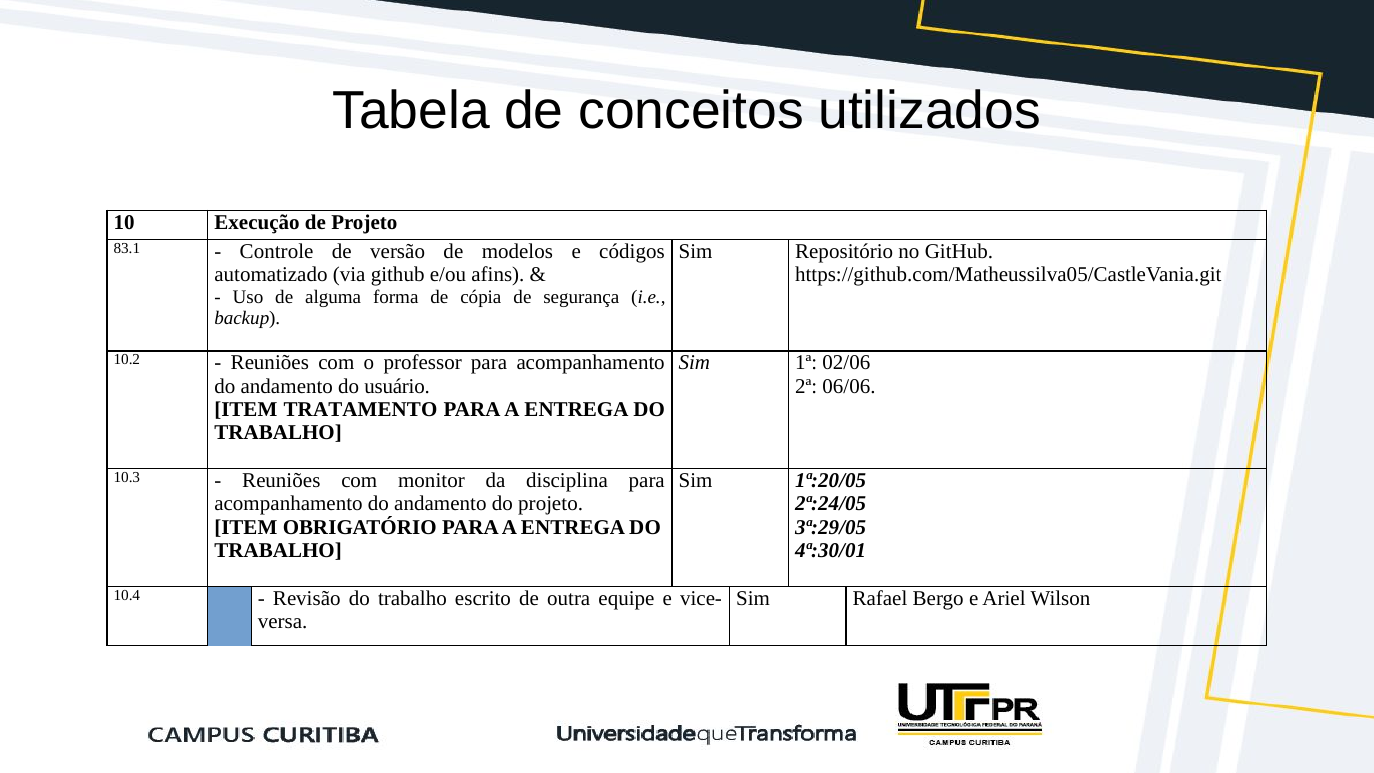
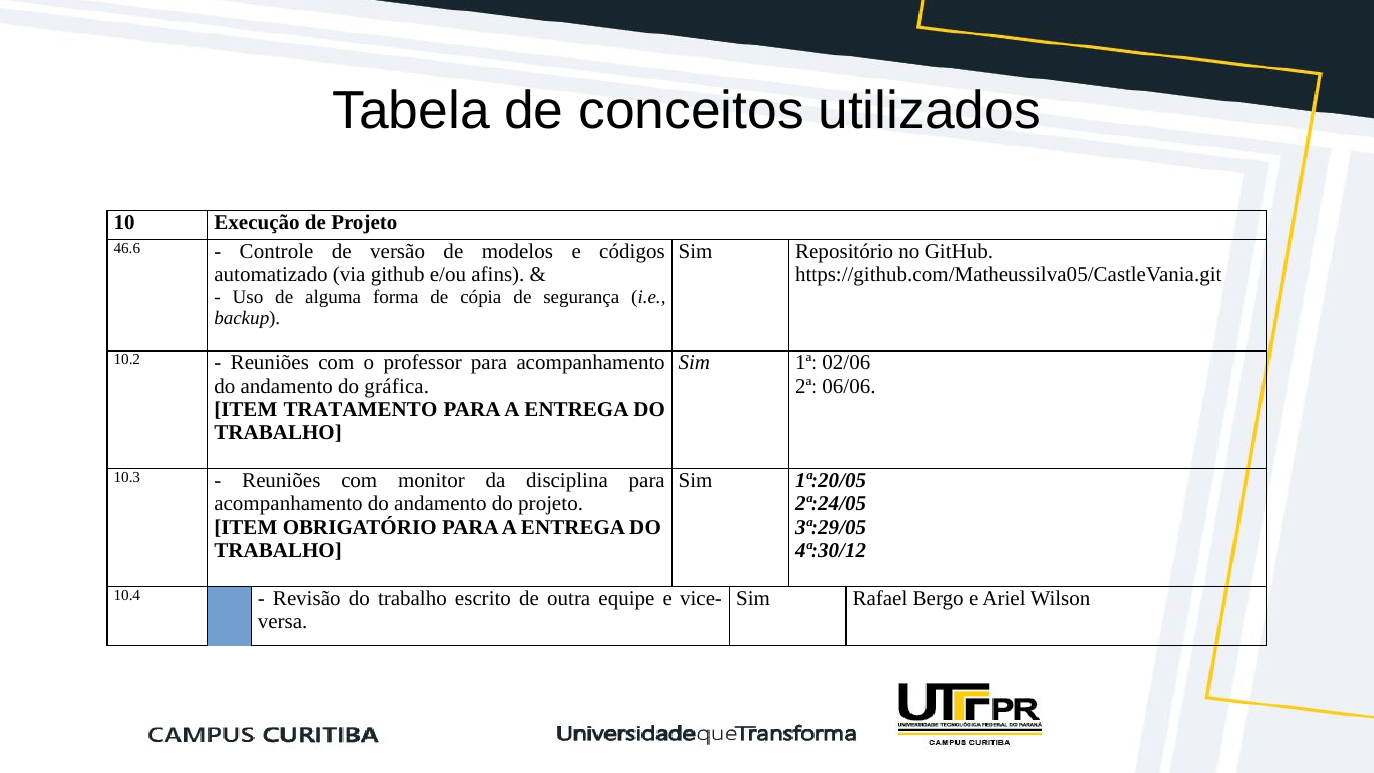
83.1: 83.1 -> 46.6
usuário: usuário -> gráfica
4ª:30/01: 4ª:30/01 -> 4ª:30/12
